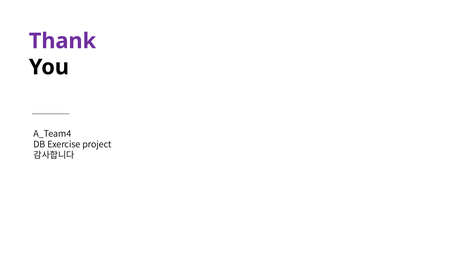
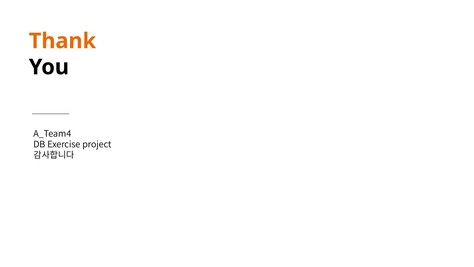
Thank colour: purple -> orange
